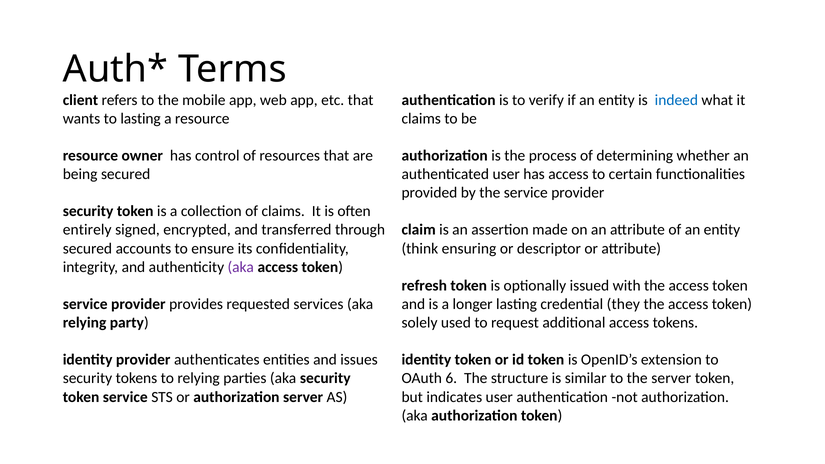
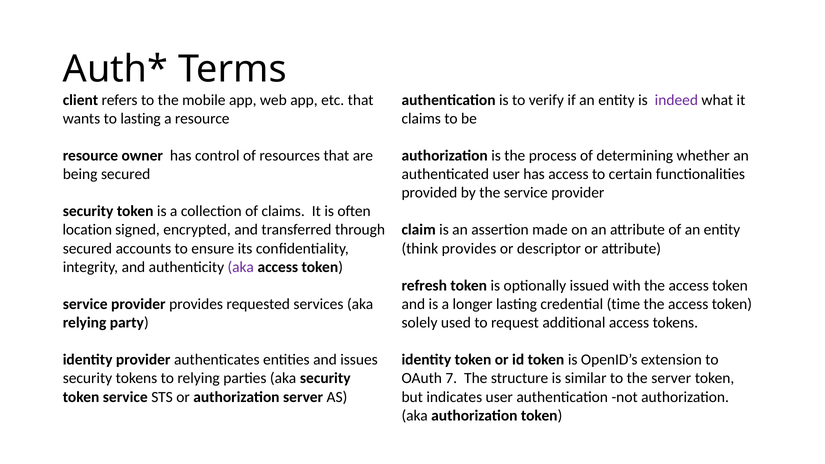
indeed colour: blue -> purple
entirely: entirely -> location
think ensuring: ensuring -> provides
they: they -> time
6: 6 -> 7
